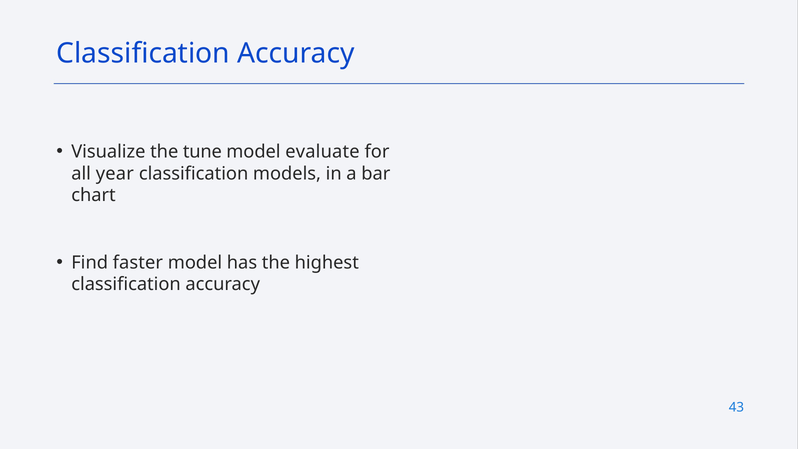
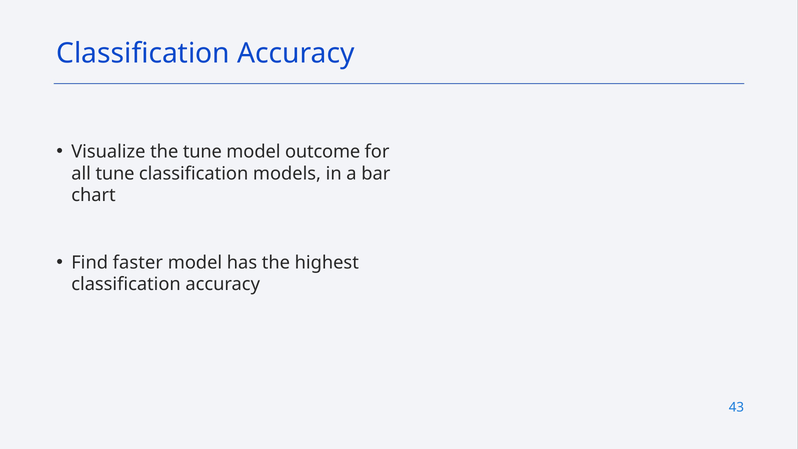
evaluate: evaluate -> outcome
all year: year -> tune
